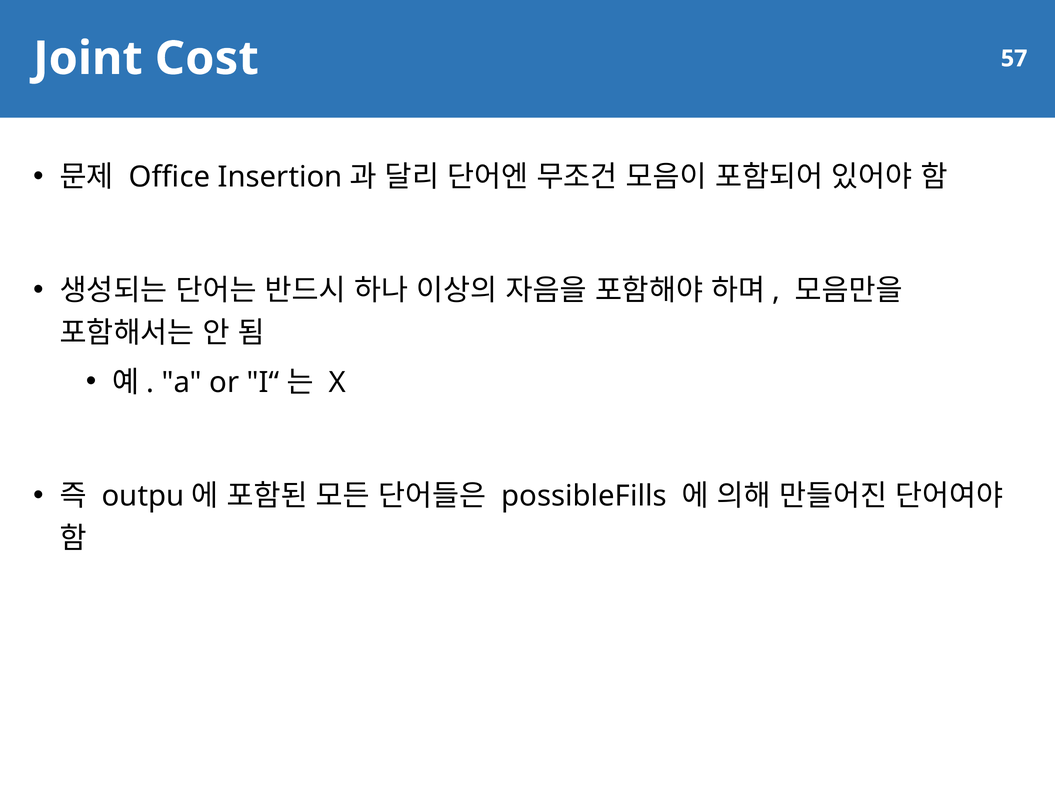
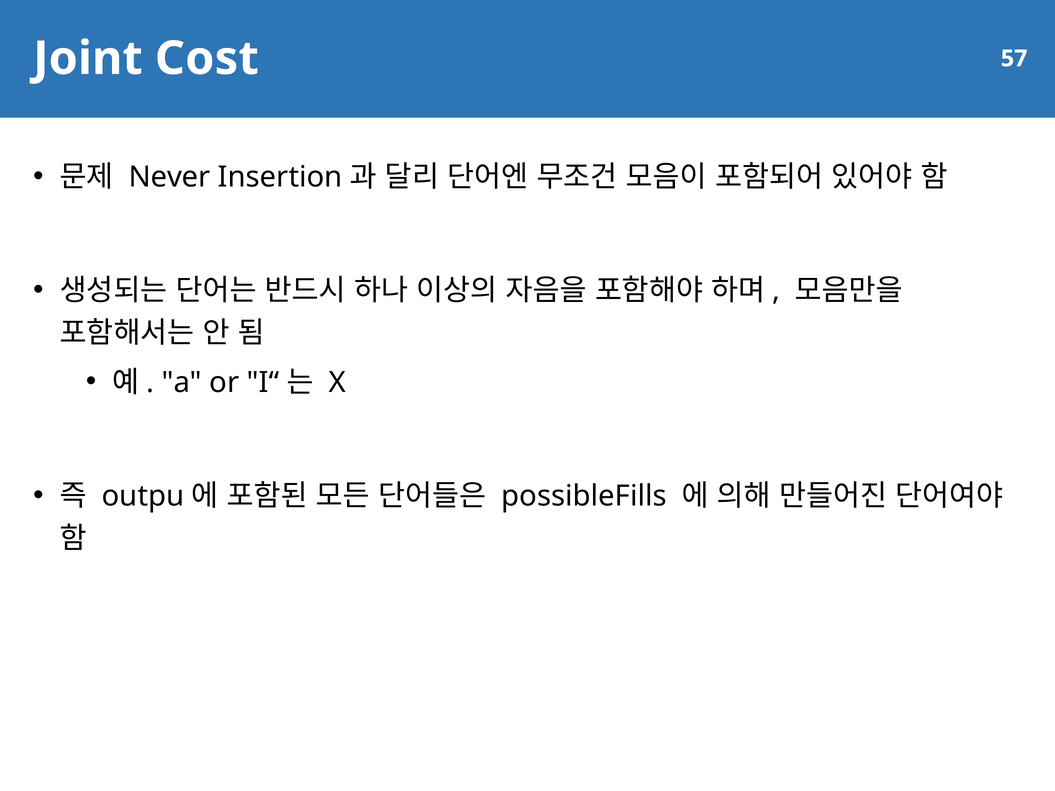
Office: Office -> Never
